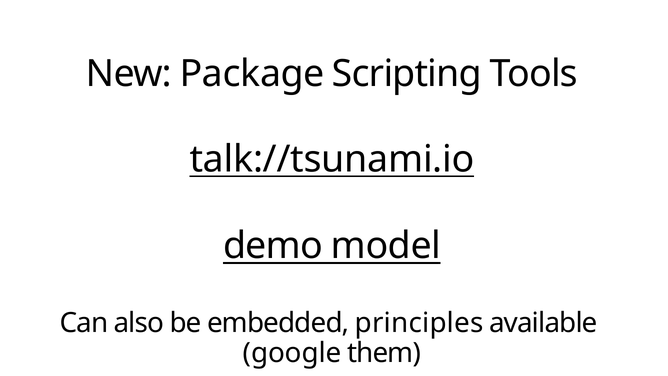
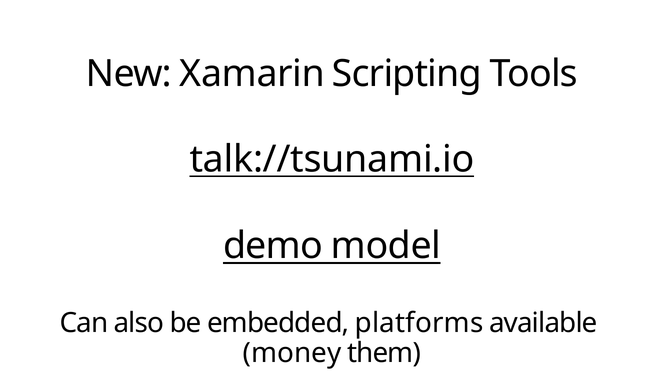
Package: Package -> Xamarin
principles: principles -> platforms
google: google -> money
